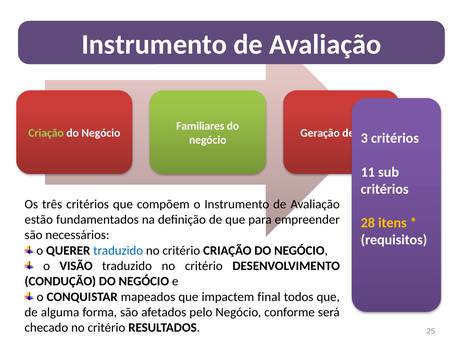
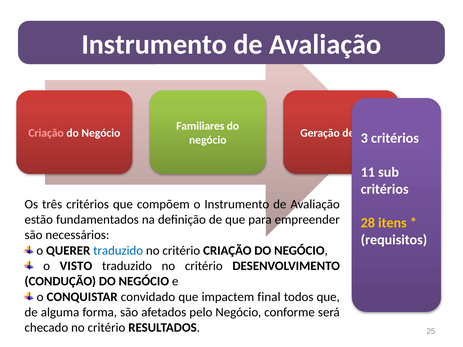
Criação at (46, 133) colour: light green -> pink
VISÃO: VISÃO -> VISTO
mapeados: mapeados -> convidado
